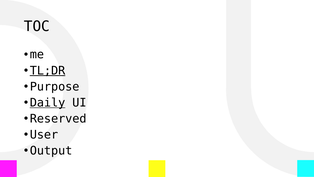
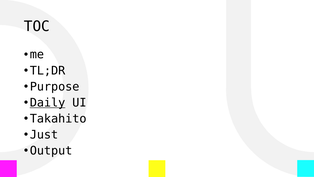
TL;DR underline: present -> none
Reserved: Reserved -> Takahito
User: User -> Just
